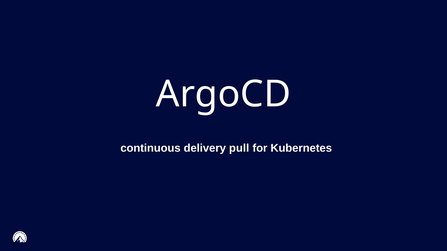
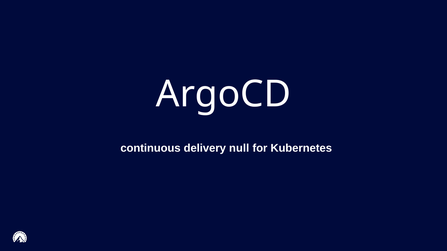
pull: pull -> null
